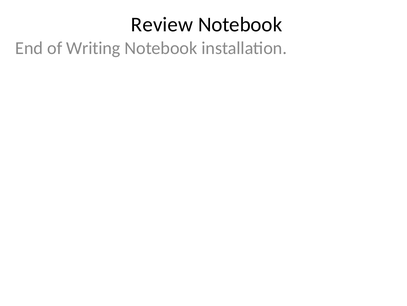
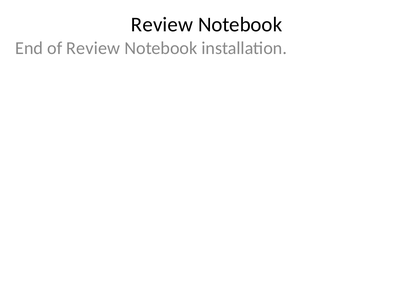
of Writing: Writing -> Review
